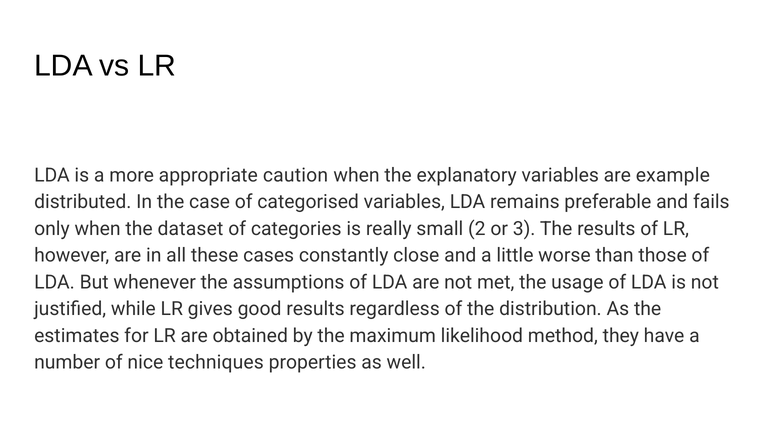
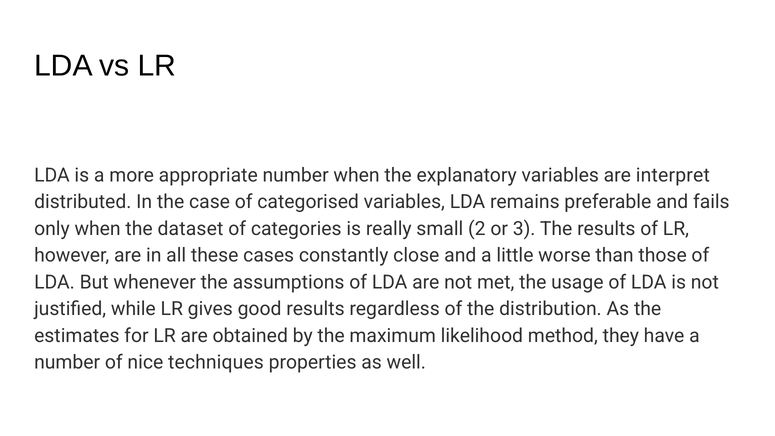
appropriate caution: caution -> number
example: example -> interpret
